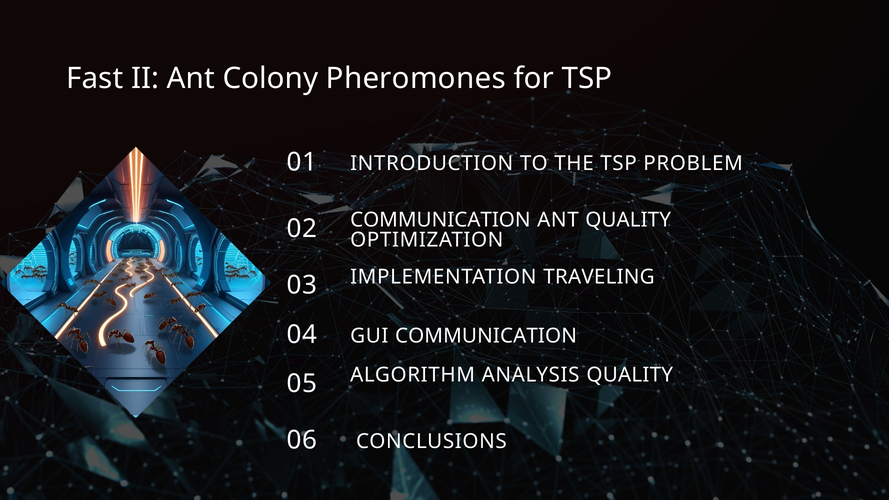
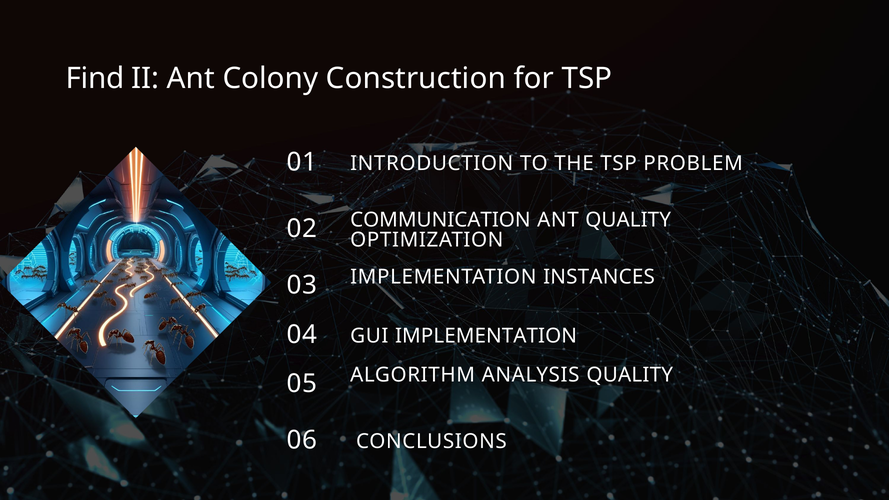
Fast: Fast -> Find
Pheromones: Pheromones -> Construction
TRAVELING: TRAVELING -> INSTANCES
GUI COMMUNICATION: COMMUNICATION -> IMPLEMENTATION
